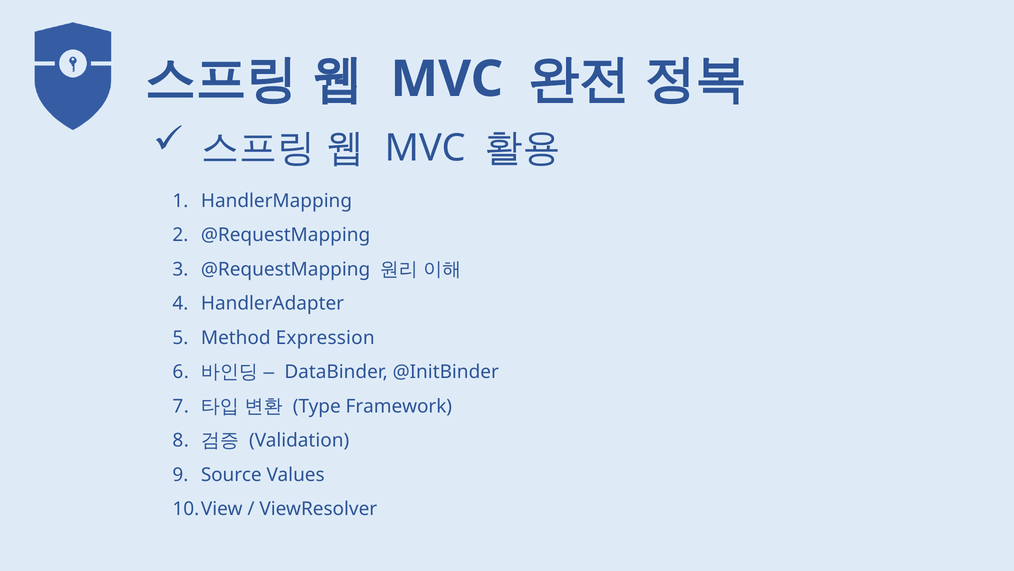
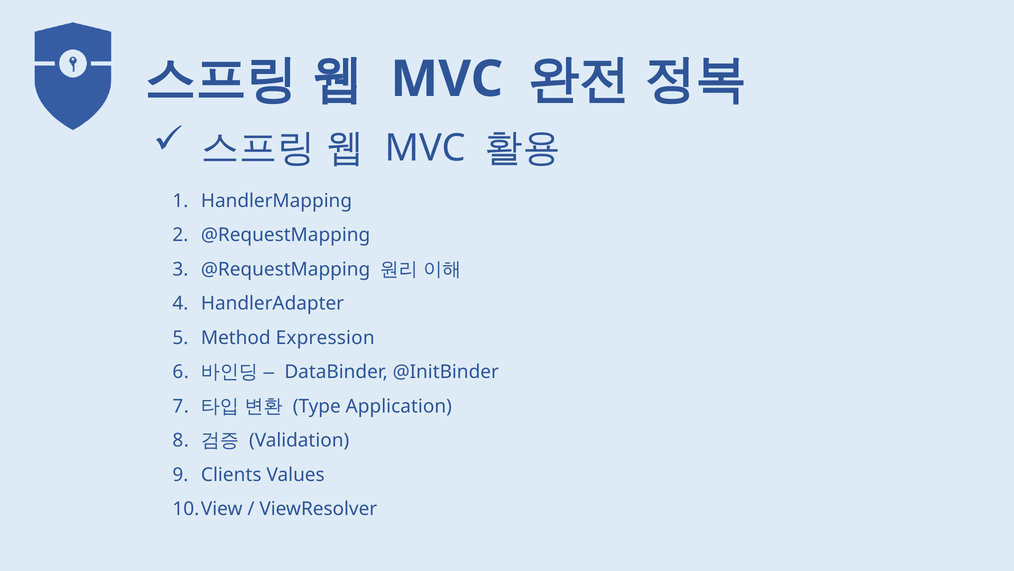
Framework: Framework -> Application
Source: Source -> Clients
